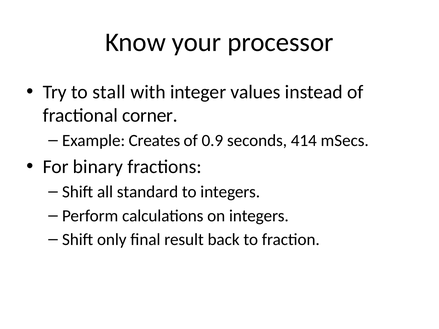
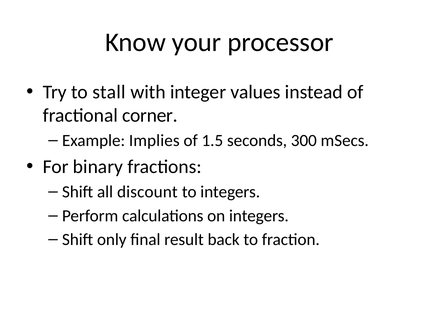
Creates: Creates -> Implies
0.9: 0.9 -> 1.5
414: 414 -> 300
standard: standard -> discount
